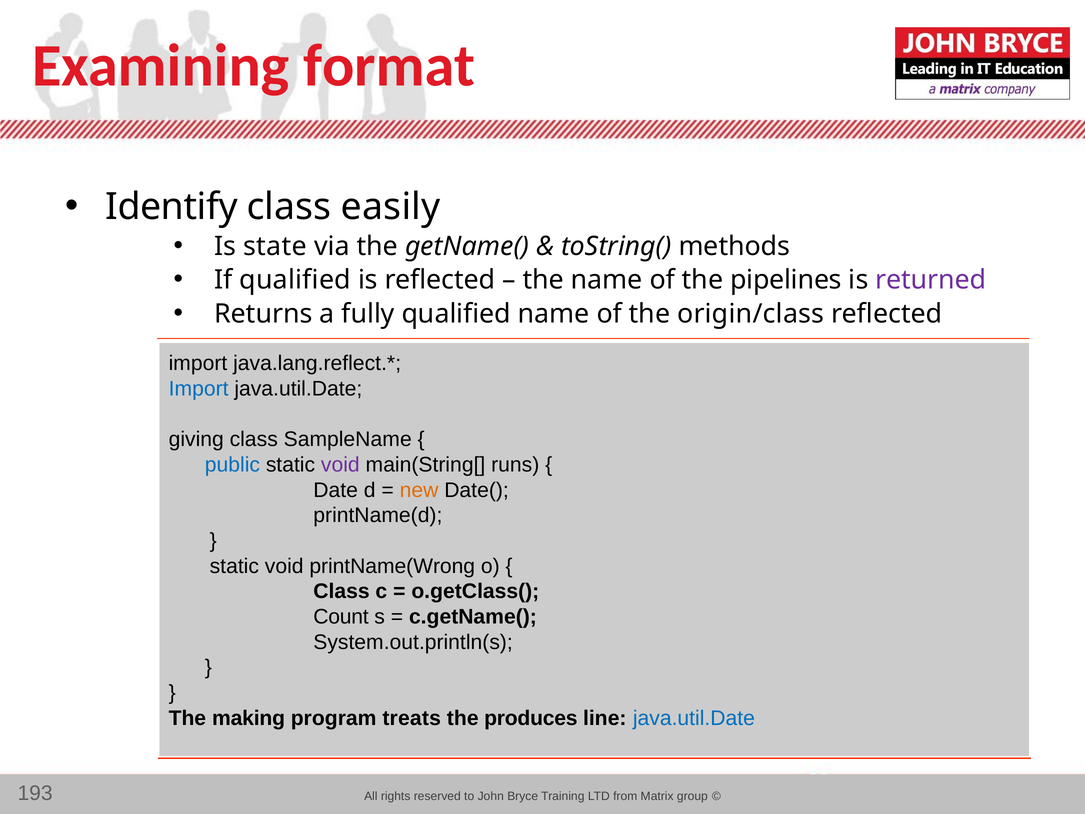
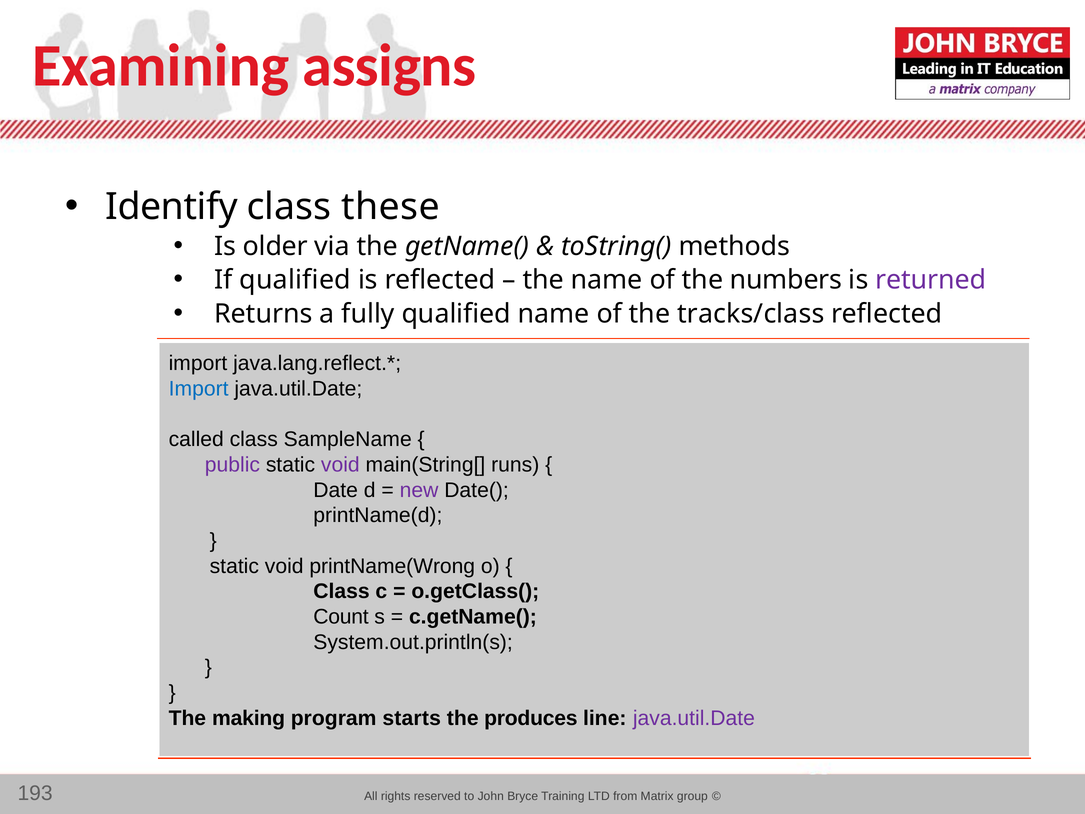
format: format -> assigns
easily: easily -> these
state: state -> older
pipelines: pipelines -> numbers
origin/class: origin/class -> tracks/class
giving: giving -> called
public colour: blue -> purple
new colour: orange -> purple
treats: treats -> starts
java.util.Date at (694, 718) colour: blue -> purple
